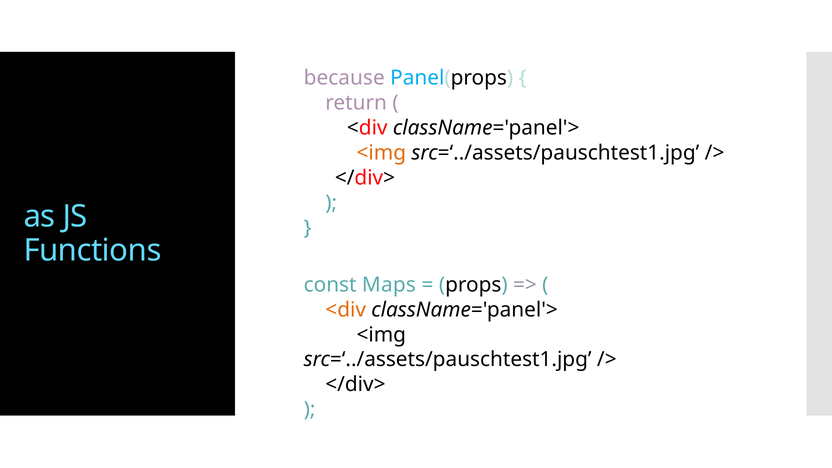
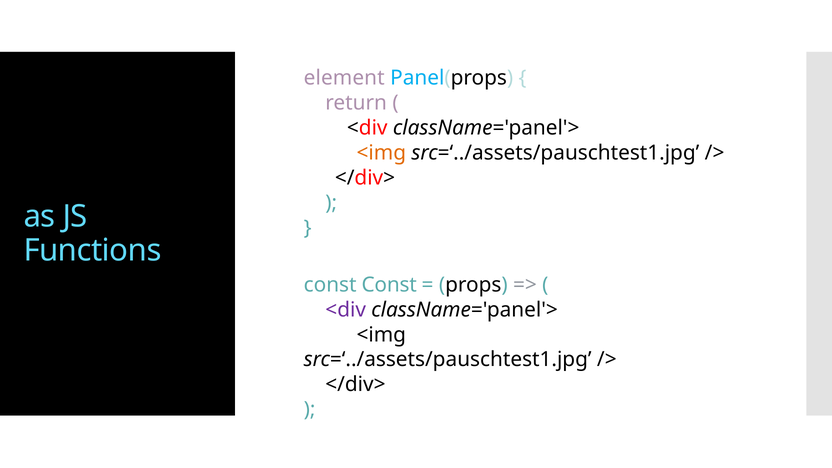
because: because -> element
const Maps: Maps -> Const
<div at (346, 310) colour: orange -> purple
